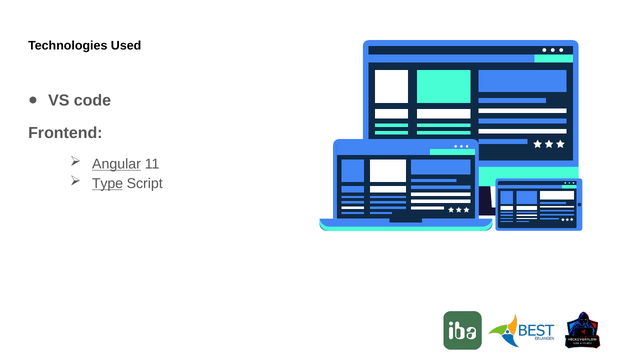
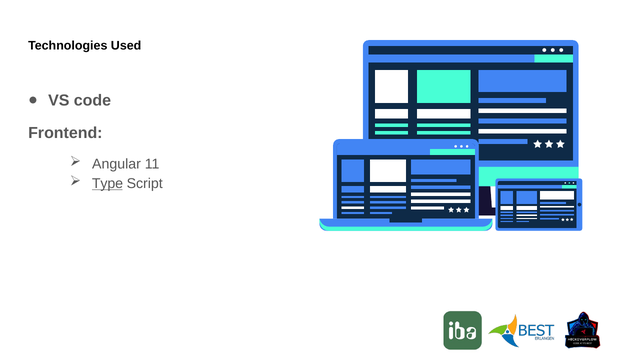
Angular underline: present -> none
